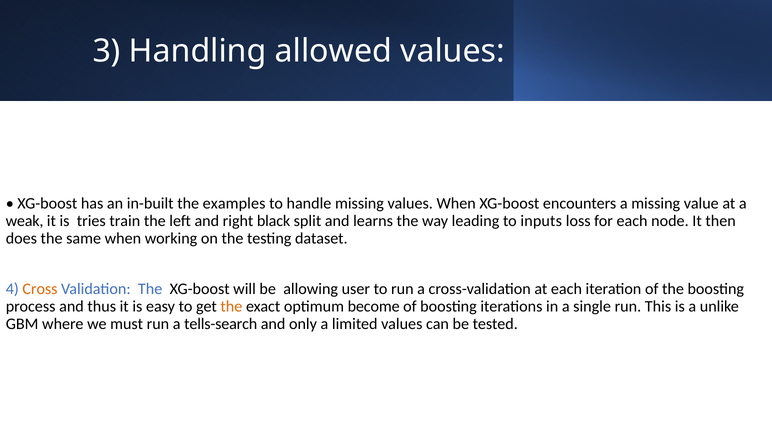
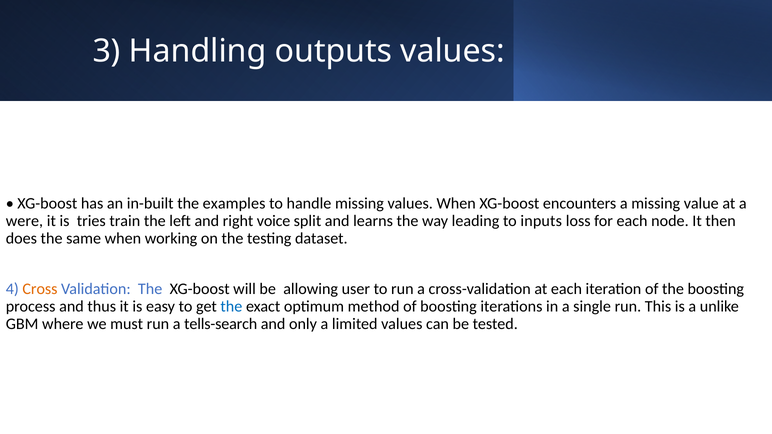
allowed: allowed -> outputs
weak: weak -> were
black: black -> voice
the at (231, 307) colour: orange -> blue
become: become -> method
